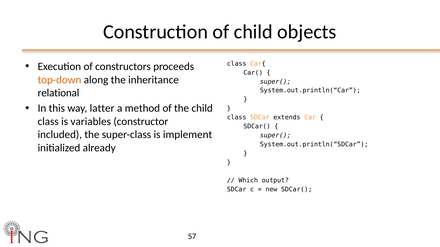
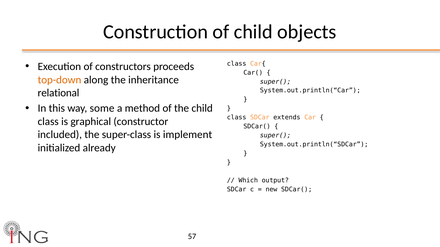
latter: latter -> some
variables: variables -> graphical
